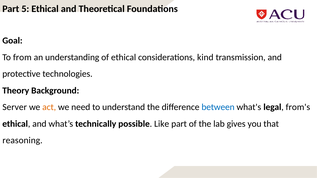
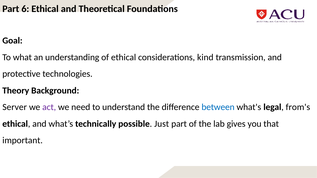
5: 5 -> 6
from: from -> what
act colour: orange -> purple
Like: Like -> Just
reasoning: reasoning -> important
